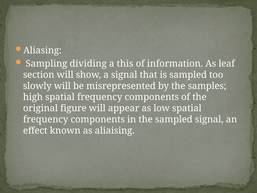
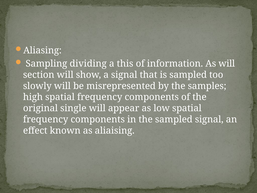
As leaf: leaf -> will
figure: figure -> single
